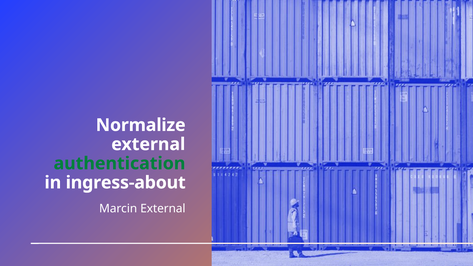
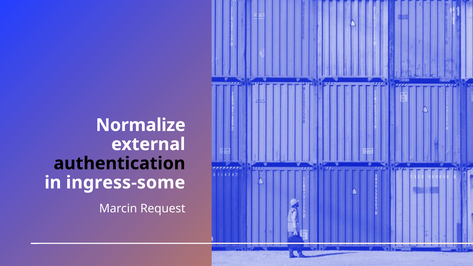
authentication colour: green -> black
ingress-about: ingress-about -> ingress-some
Marcin External: External -> Request
